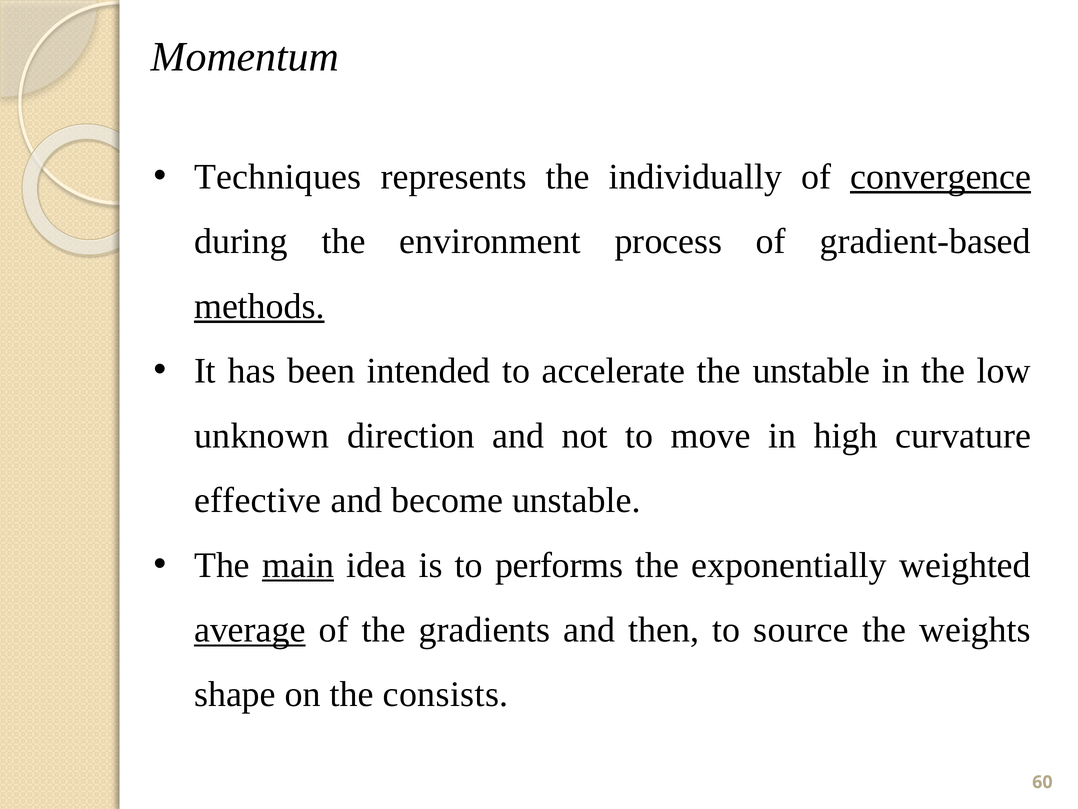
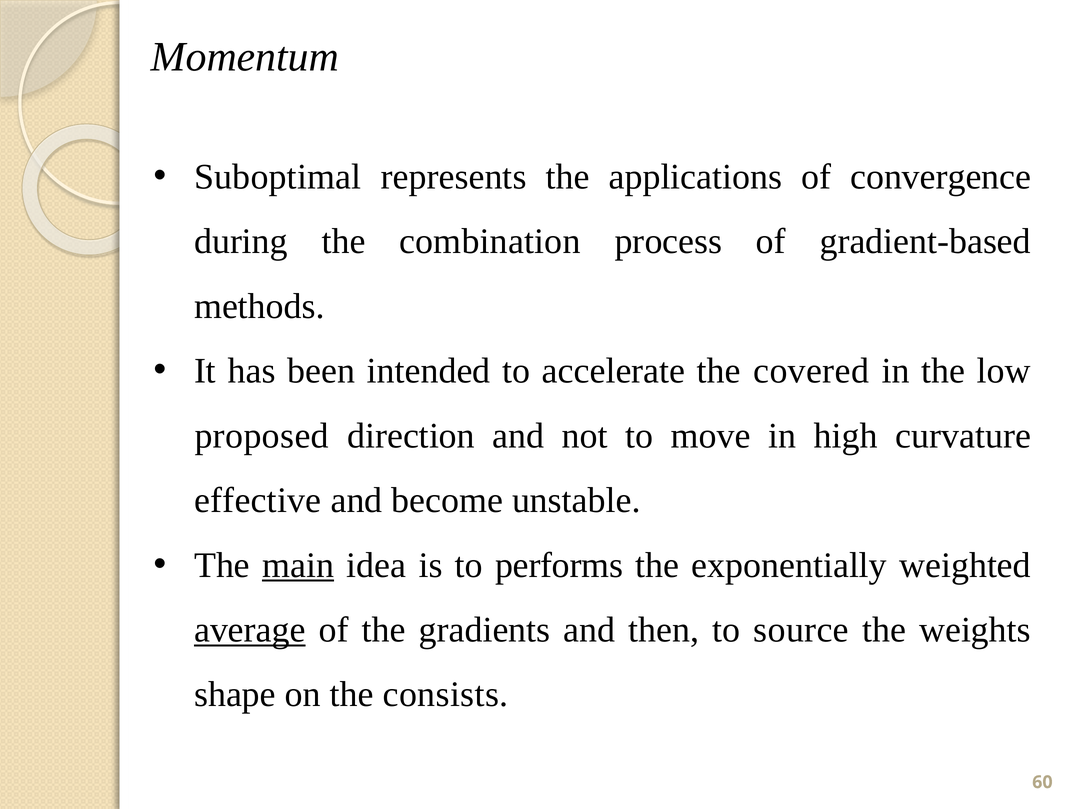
Techniques: Techniques -> Suboptimal
individually: individually -> applications
convergence underline: present -> none
environment: environment -> combination
methods underline: present -> none
the unstable: unstable -> covered
unknown: unknown -> proposed
